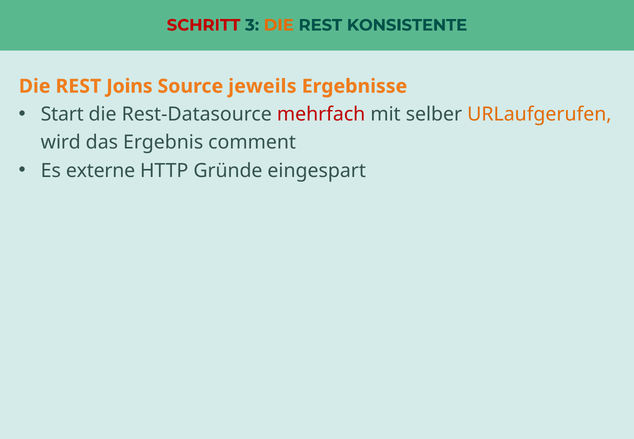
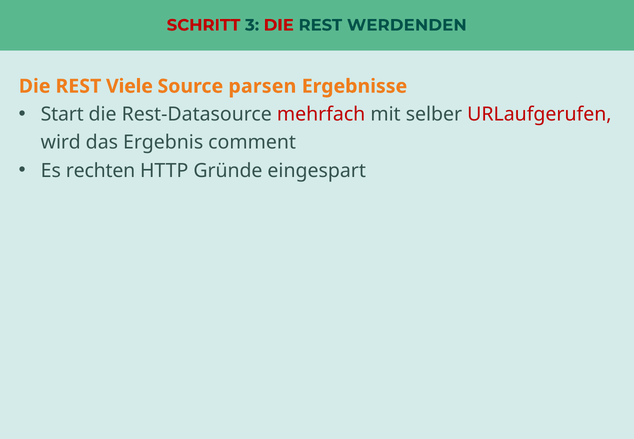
DIE at (279, 25) colour: orange -> red
KONSISTENTE: KONSISTENTE -> WERDENDEN
Joins: Joins -> Viele
jeweils: jeweils -> parsen
URLaufgerufen colour: orange -> red
externe: externe -> rechten
